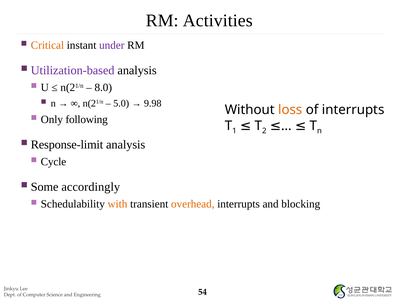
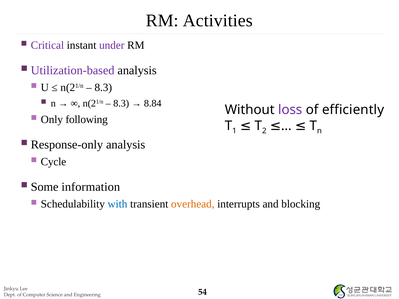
Critical colour: orange -> purple
8.0 at (103, 88): 8.0 -> 8.3
5.0 at (121, 103): 5.0 -> 8.3
9.98: 9.98 -> 8.84
loss colour: orange -> purple
of interrupts: interrupts -> efficiently
Response-limit: Response-limit -> Response-only
accordingly: accordingly -> information
with colour: orange -> blue
